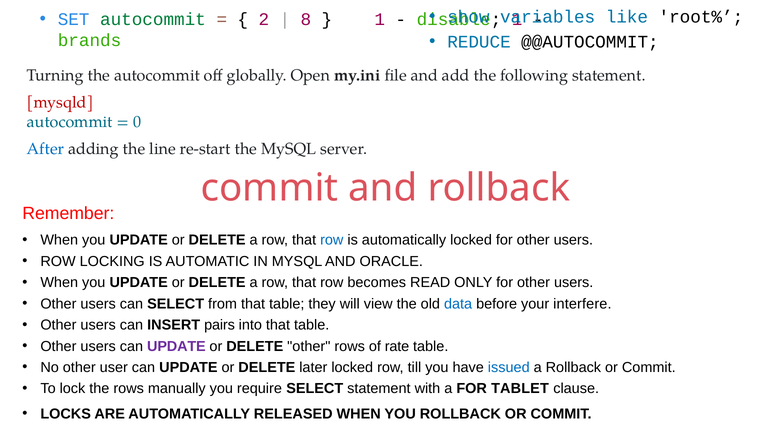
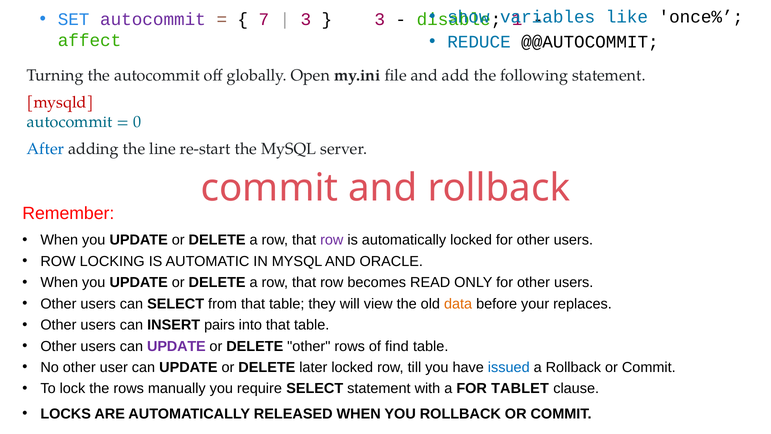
root%: root% -> once%
autocommit at (153, 19) colour: green -> purple
2: 2 -> 7
8 at (306, 19): 8 -> 3
1 at (380, 19): 1 -> 3
brands: brands -> affect
row at (332, 240) colour: blue -> purple
data colour: blue -> orange
interfere: interfere -> replaces
rate: rate -> find
